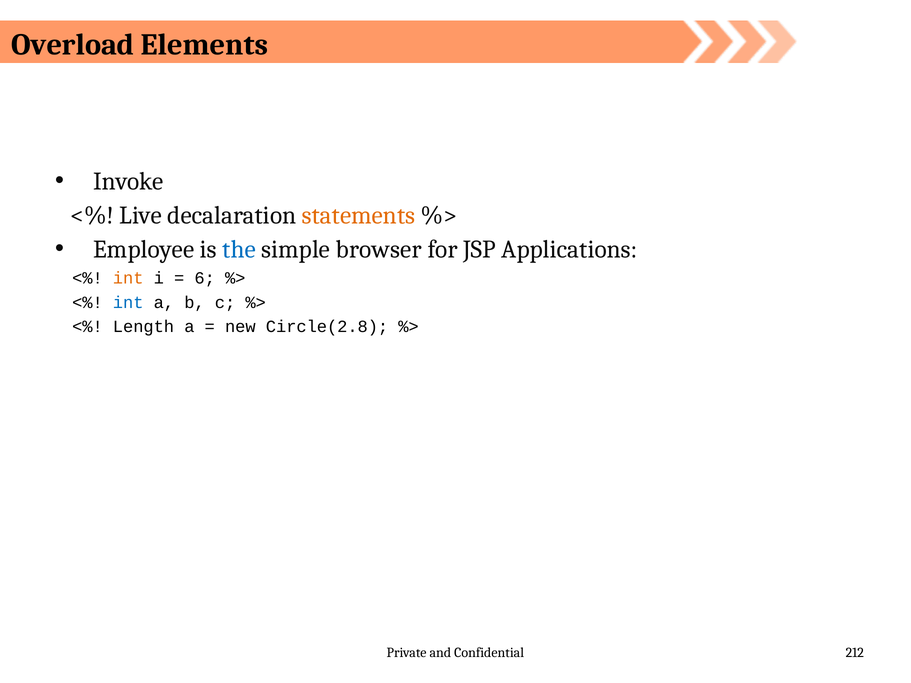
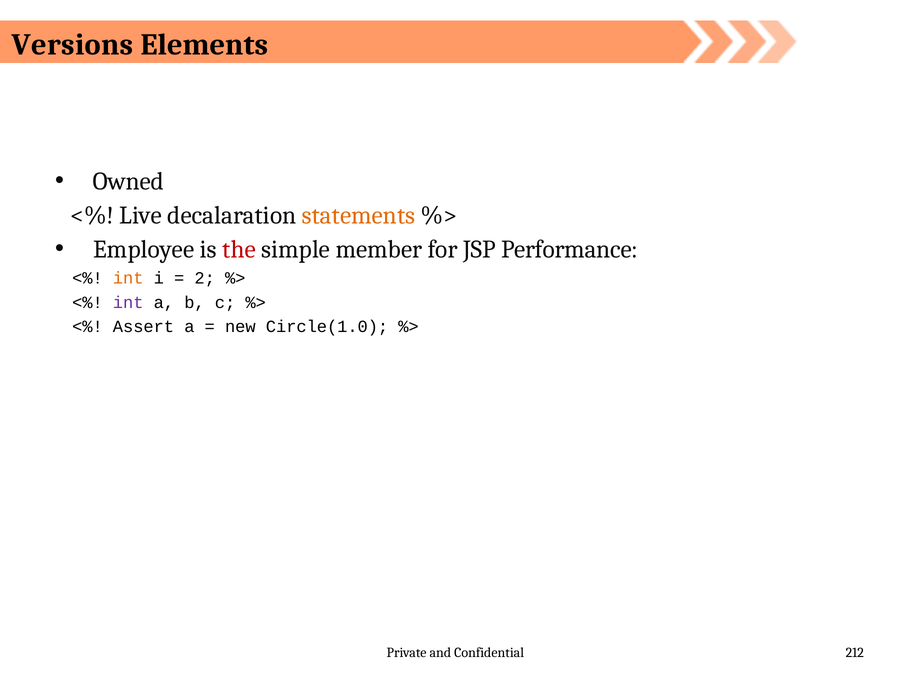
Overload: Overload -> Versions
Invoke: Invoke -> Owned
the colour: blue -> red
browser: browser -> member
Applications: Applications -> Performance
6: 6 -> 2
int at (128, 303) colour: blue -> purple
Length: Length -> Assert
Circle(2.8: Circle(2.8 -> Circle(1.0
